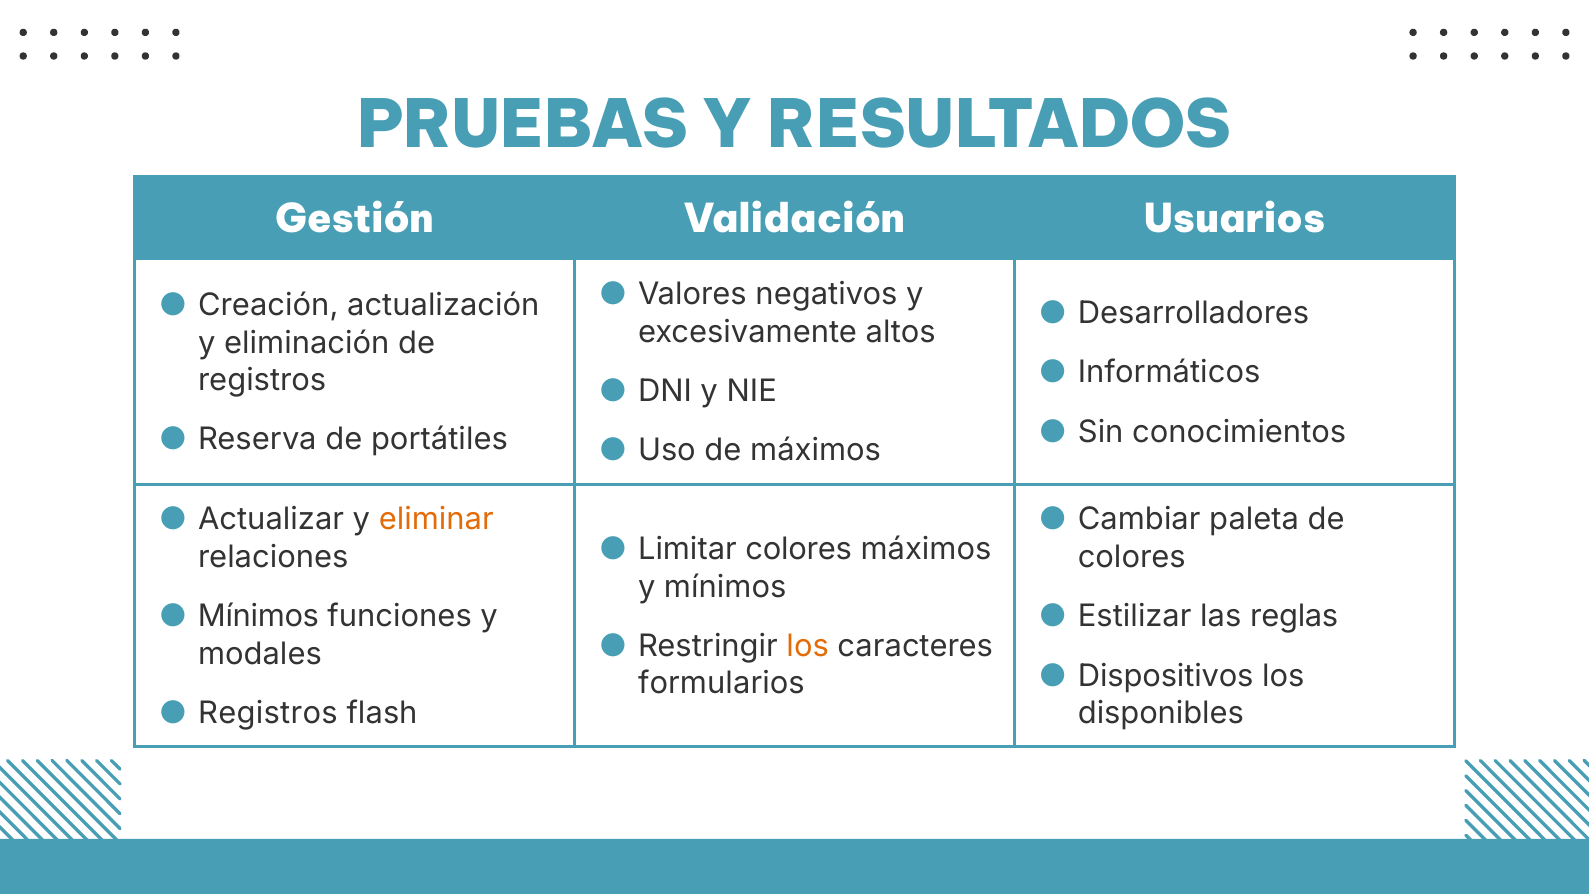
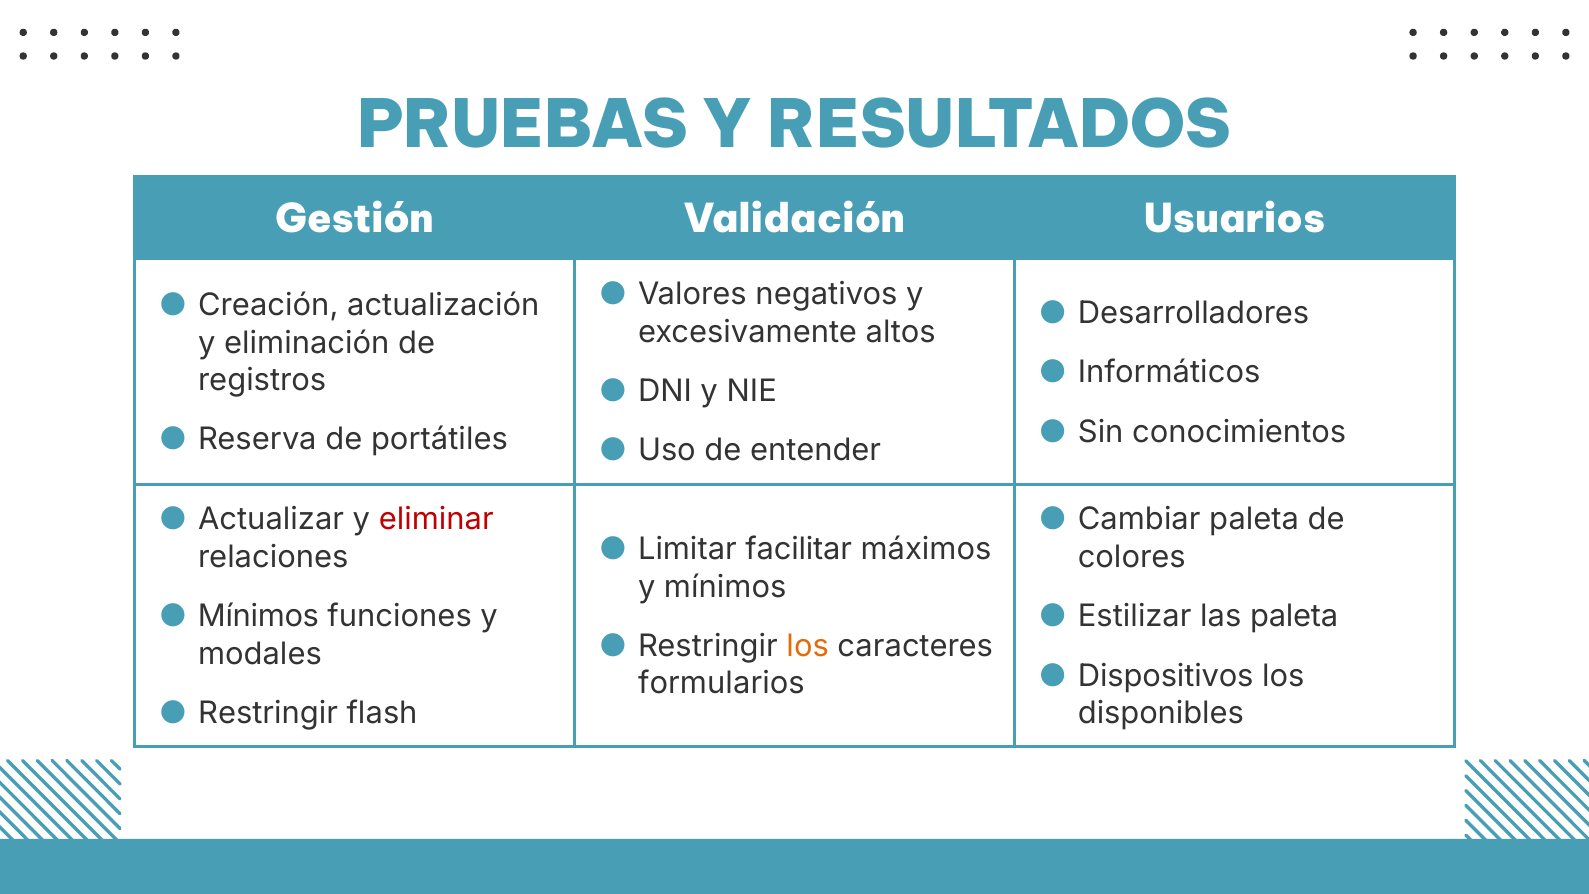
de máximos: máximos -> entender
eliminar colour: orange -> red
Limitar colores: colores -> facilitar
las reglas: reglas -> paleta
Registros at (268, 713): Registros -> Restringir
